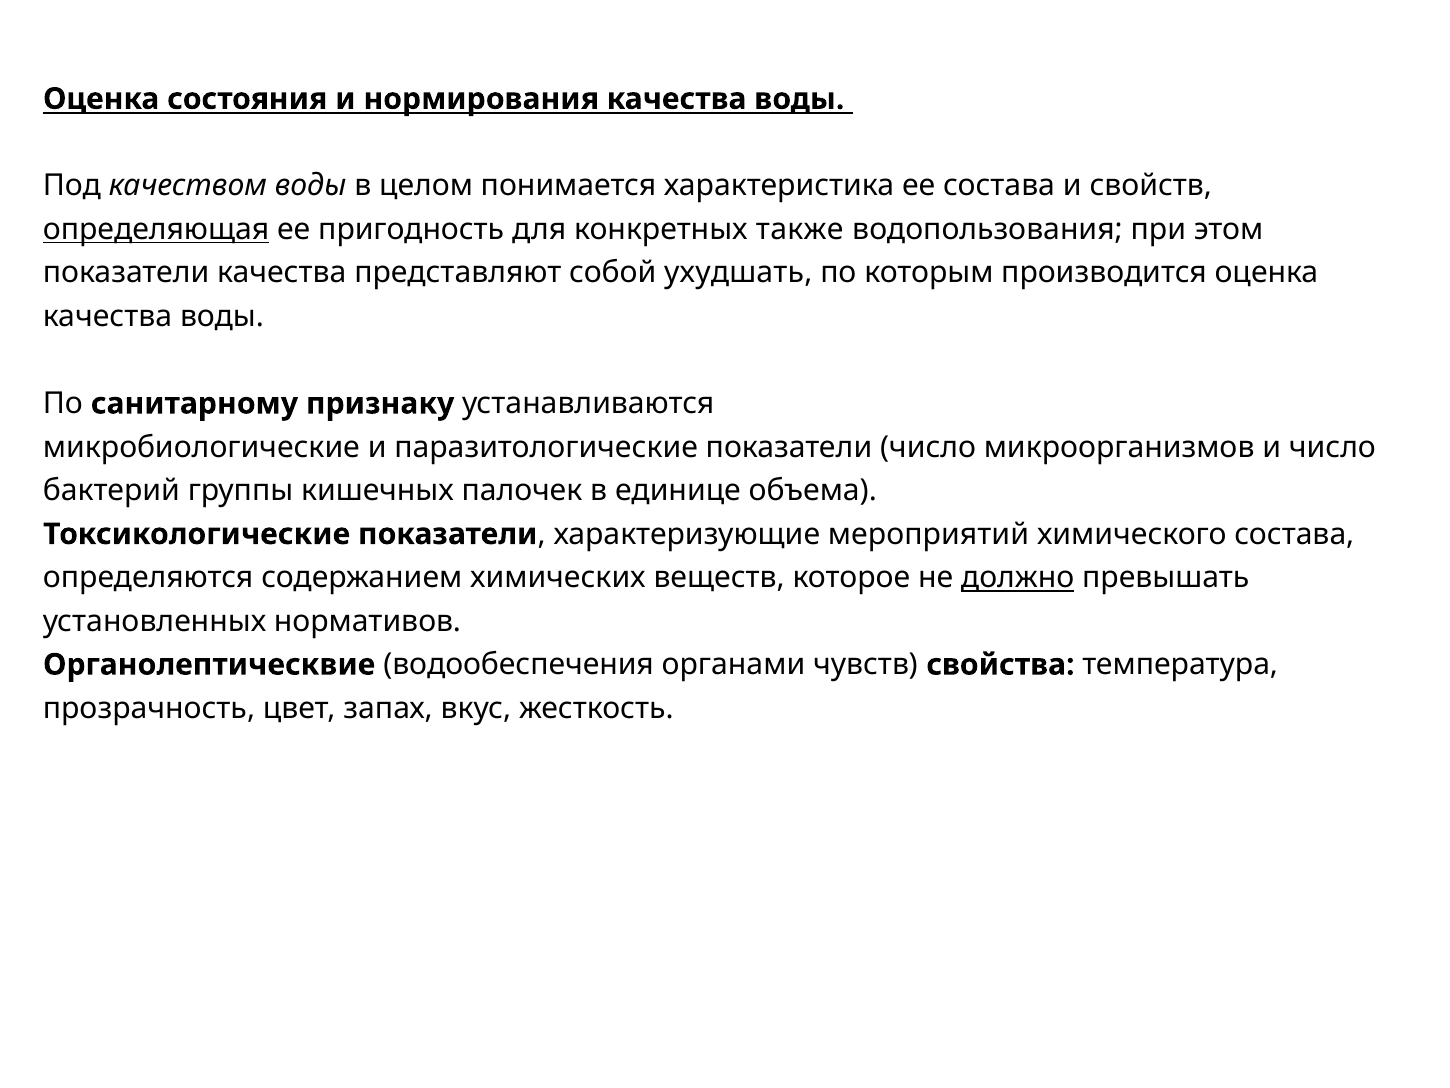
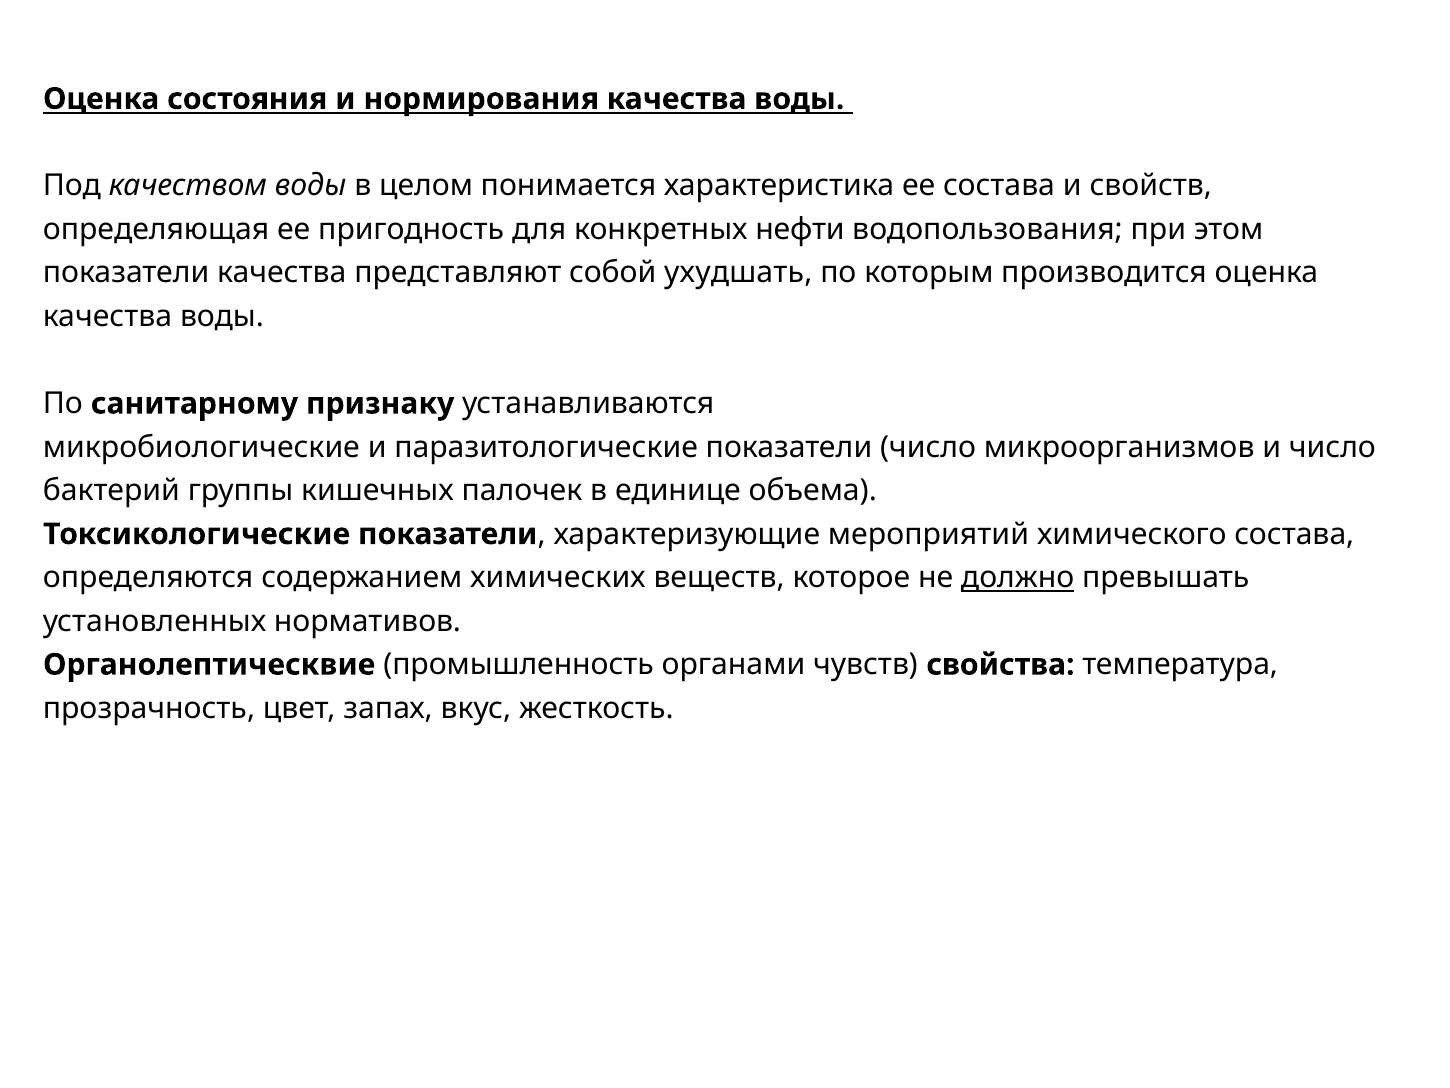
определяющая underline: present -> none
также: также -> нефти
водообеспечения: водообеспечения -> промышленность
